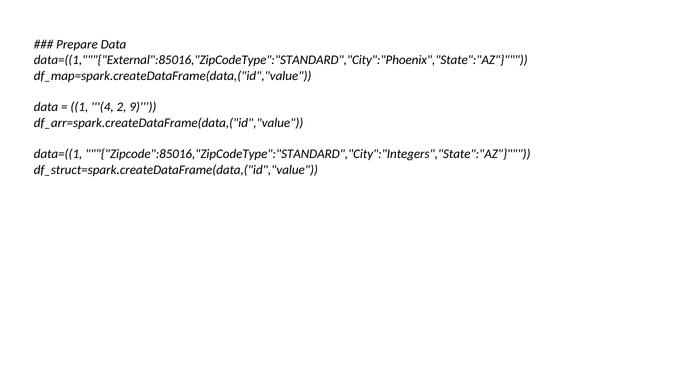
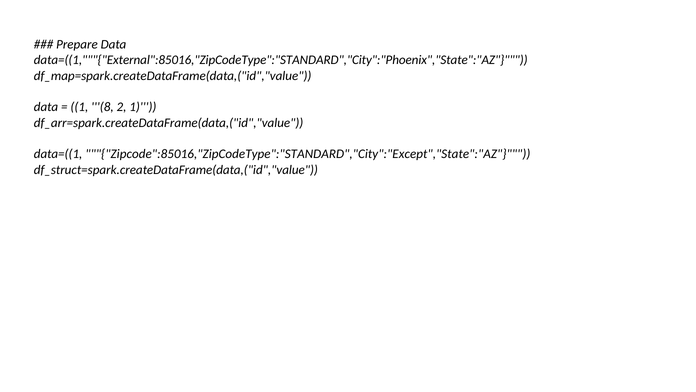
4: 4 -> 8
2 9: 9 -> 1
Zipcode":85016,"ZipCodeType":"STANDARD","City":"Integers","State":"AZ: Zipcode":85016,"ZipCodeType":"STANDARD","City":"Integers","State":"AZ -> Zipcode":85016,"ZipCodeType":"STANDARD","City":"Except","State":"AZ
